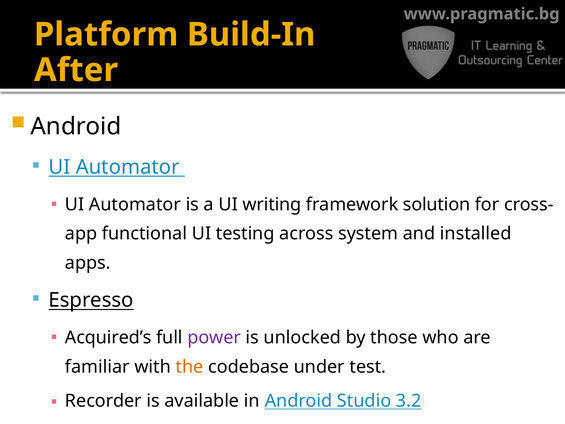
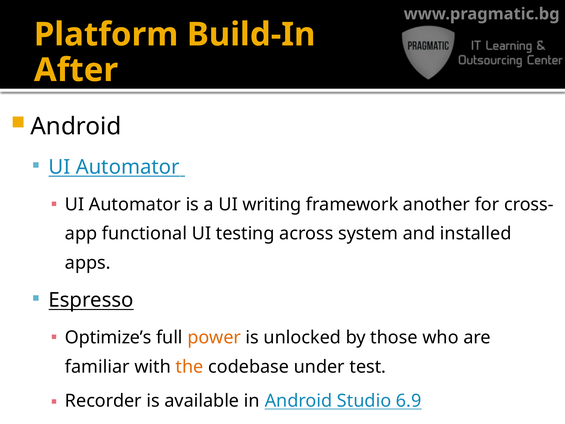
solution: solution -> another
Acquired’s: Acquired’s -> Optimize’s
power colour: purple -> orange
3.2: 3.2 -> 6.9
